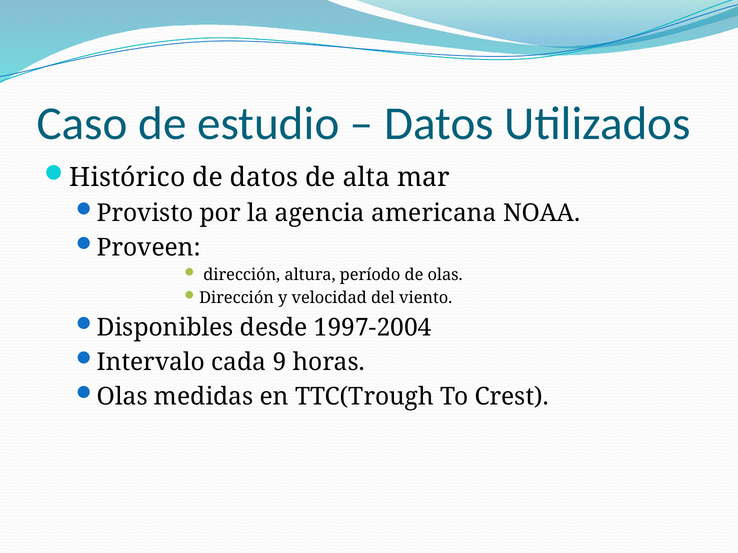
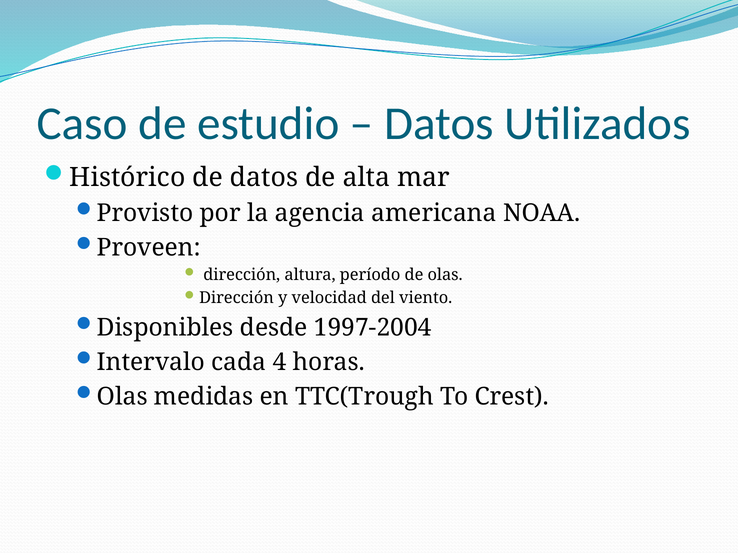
9: 9 -> 4
